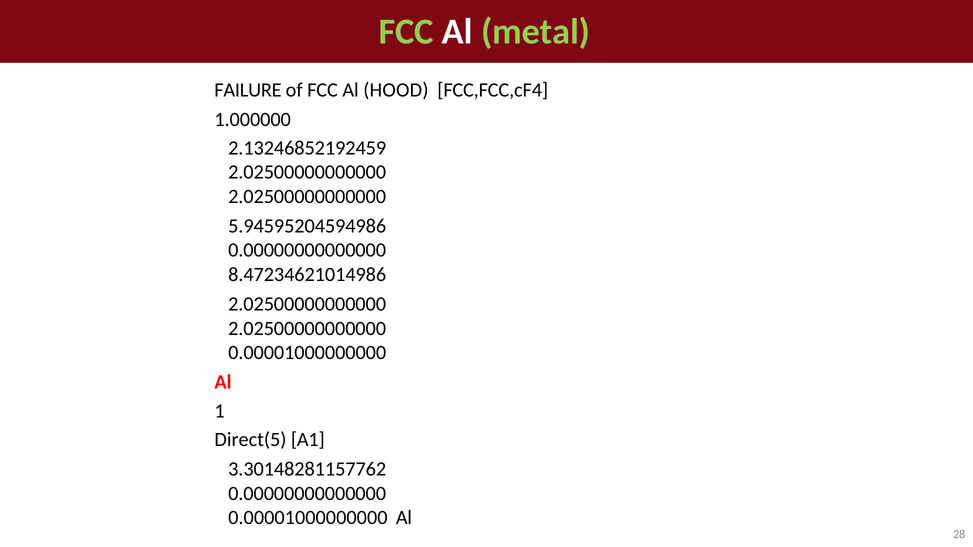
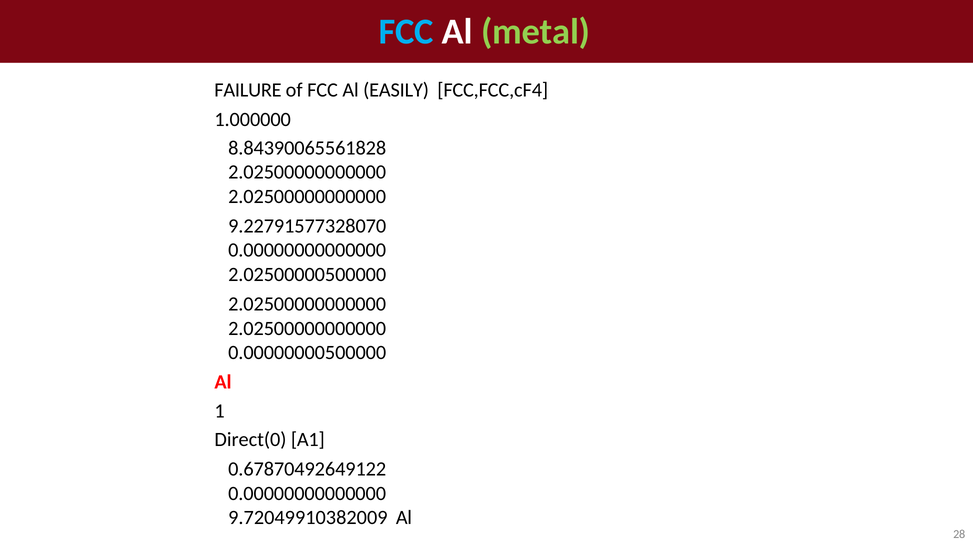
FCC at (406, 32) colour: light green -> light blue
HOOD: HOOD -> EASILY
2.13246852192459: 2.13246852192459 -> 8.84390065561828
5.94595204594986: 5.94595204594986 -> 9.22791577328070
8.47234621014986: 8.47234621014986 -> 2.02500000500000
0.00001000000000 at (307, 353): 0.00001000000000 -> 0.00000000500000
Direct(5: Direct(5 -> Direct(0
3.30148281157762: 3.30148281157762 -> 0.67870492649122
0.00001000000000 at (308, 518): 0.00001000000000 -> 9.72049910382009
